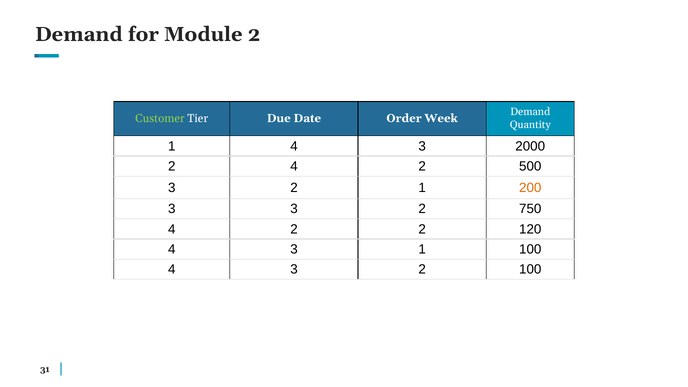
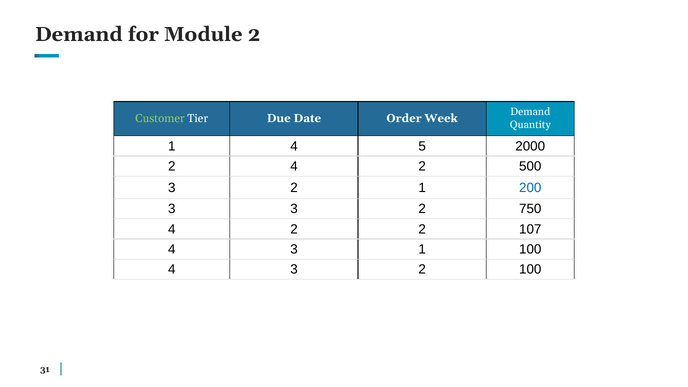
1 4 3: 3 -> 5
200 colour: orange -> blue
120: 120 -> 107
